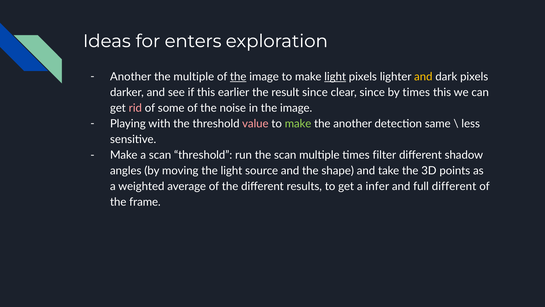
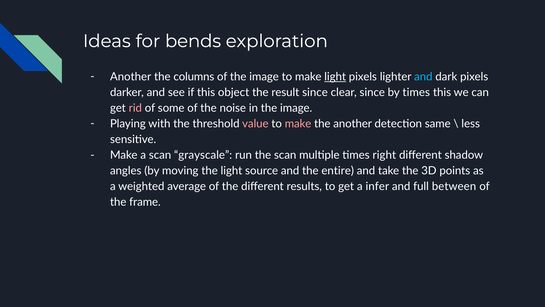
enters: enters -> bends
the multiple: multiple -> columns
the at (238, 77) underline: present -> none
and at (423, 77) colour: yellow -> light blue
earlier: earlier -> object
make at (298, 124) colour: light green -> pink
scan threshold: threshold -> grayscale
filter: filter -> right
shape: shape -> entire
full different: different -> between
